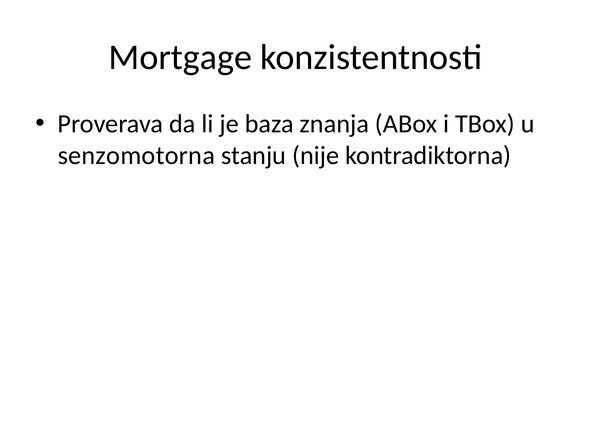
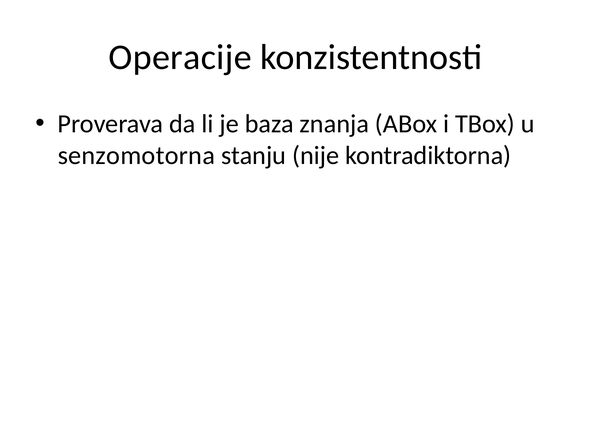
Mortgage: Mortgage -> Operacije
